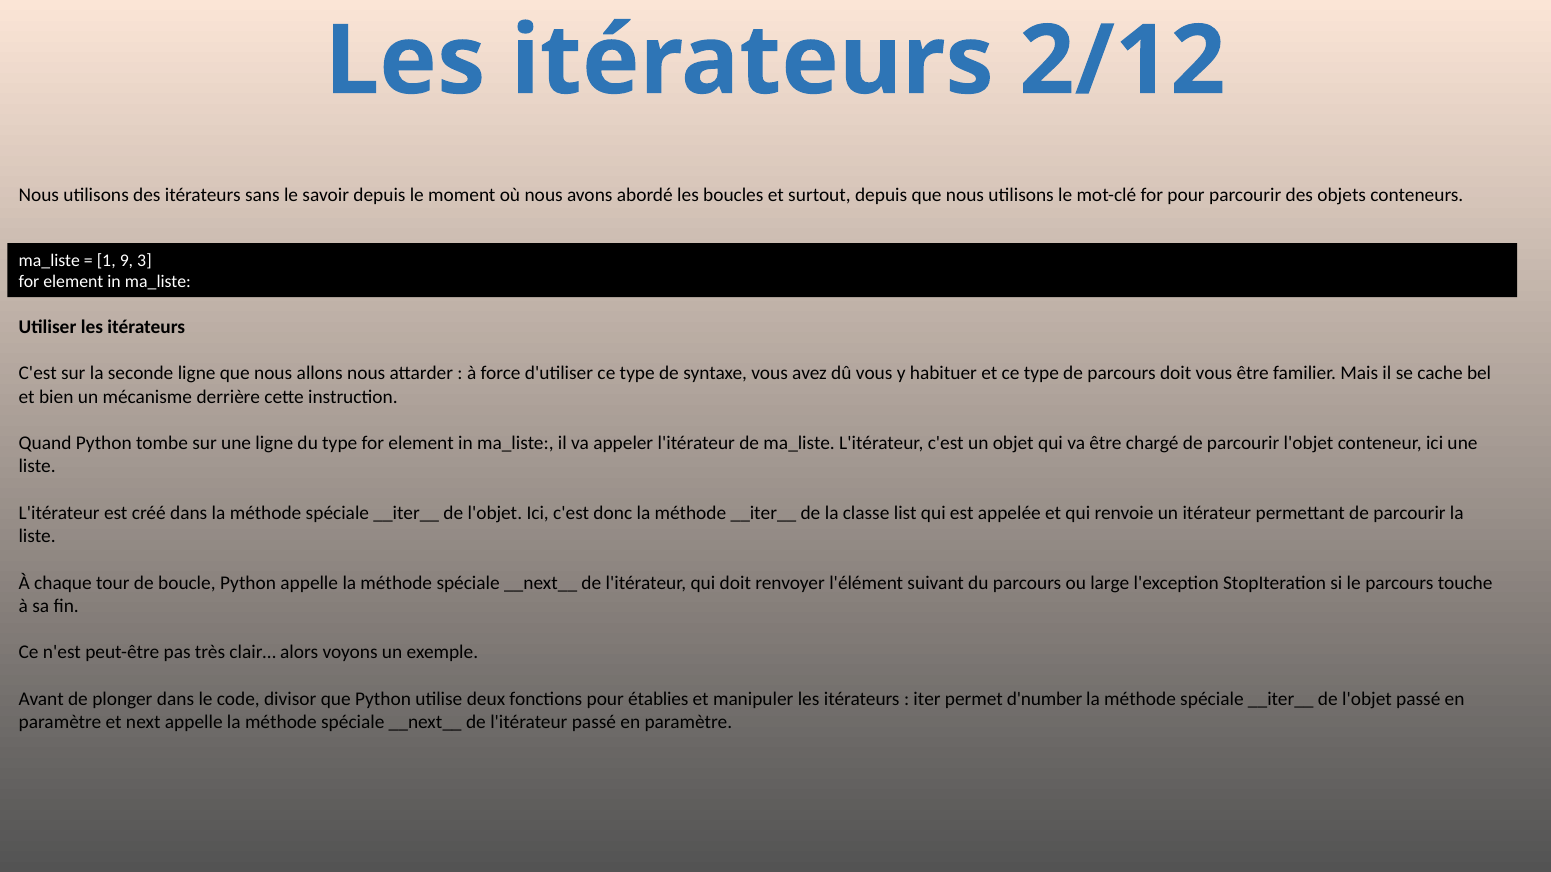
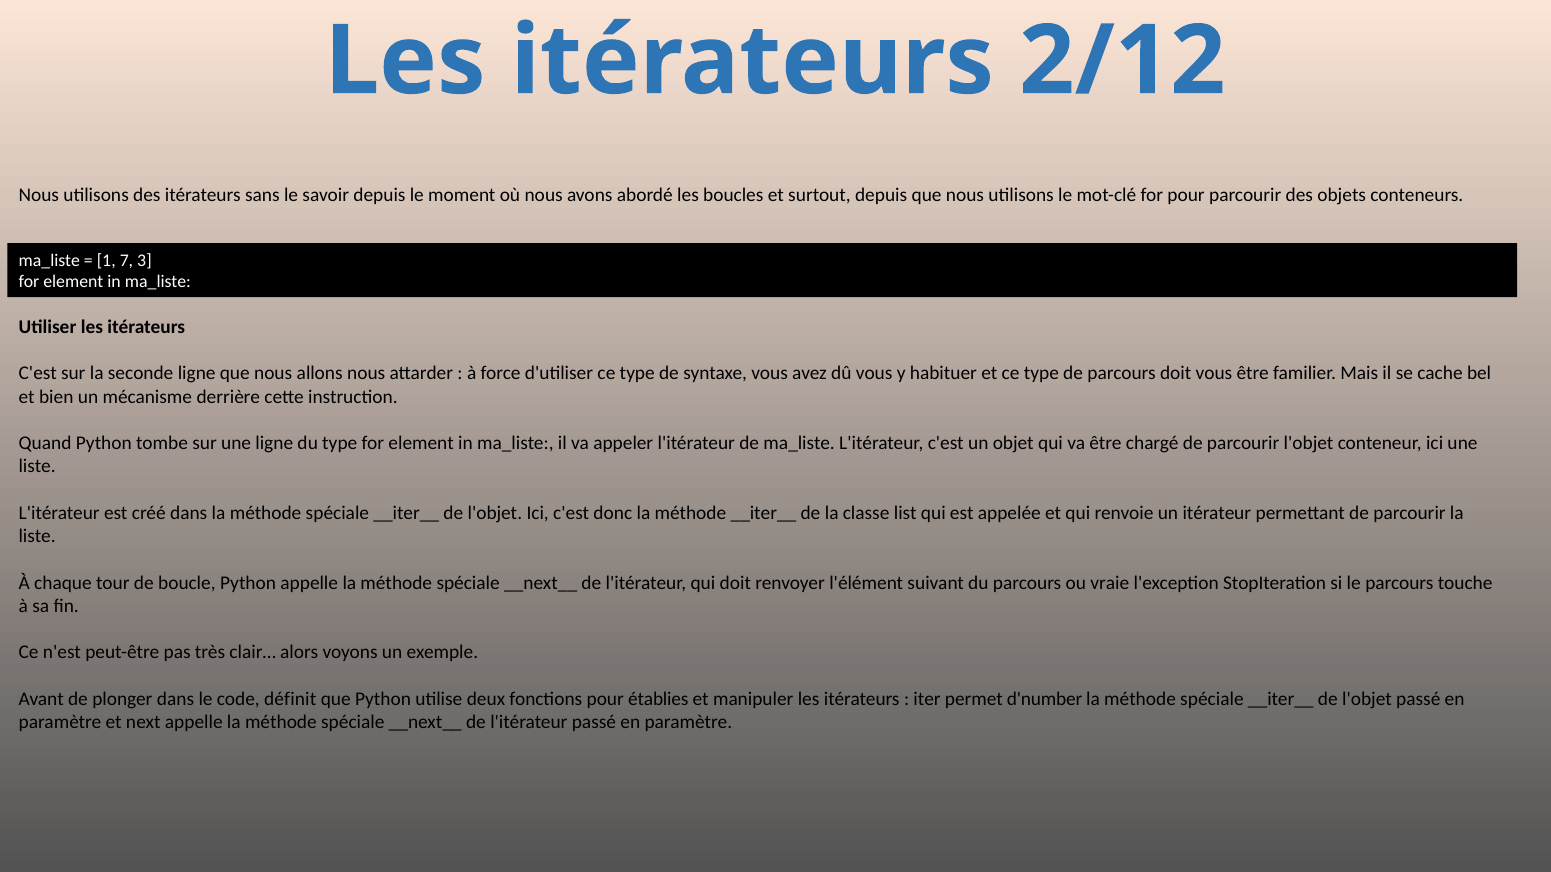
9: 9 -> 7
large: large -> vraie
divisor: divisor -> définit
